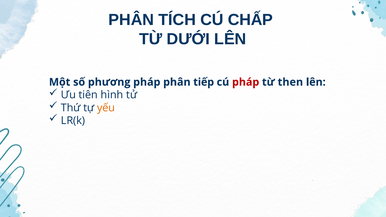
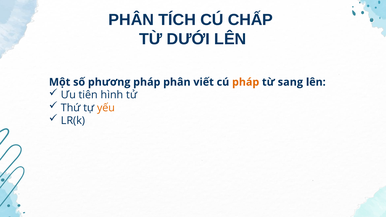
tiếp: tiếp -> viết
pháp at (246, 82) colour: red -> orange
then: then -> sang
